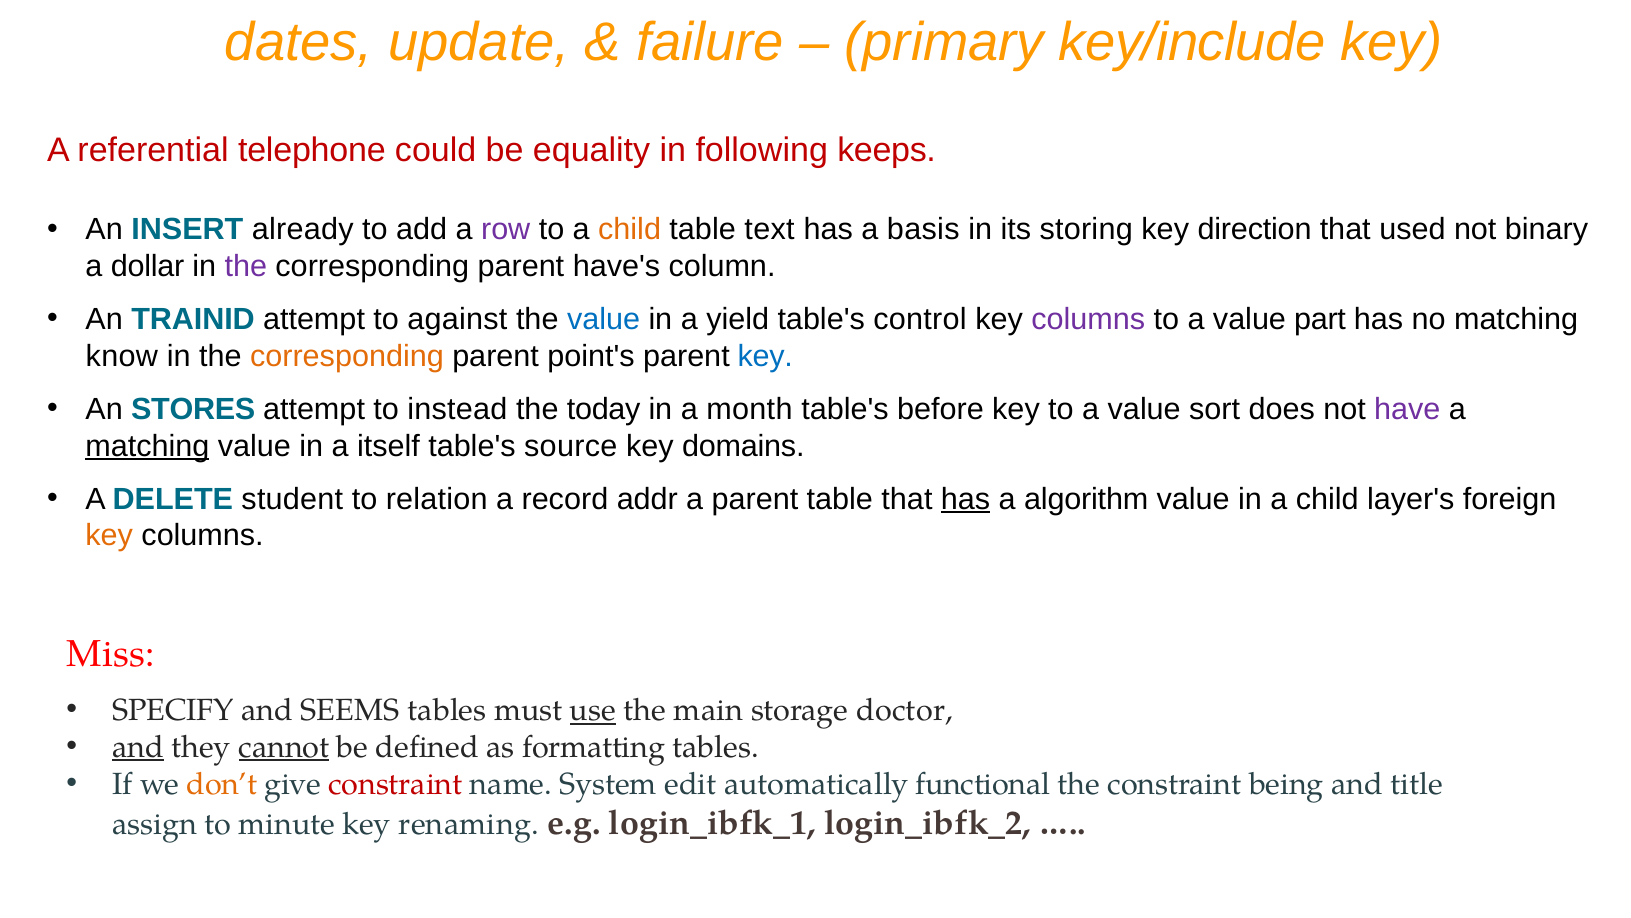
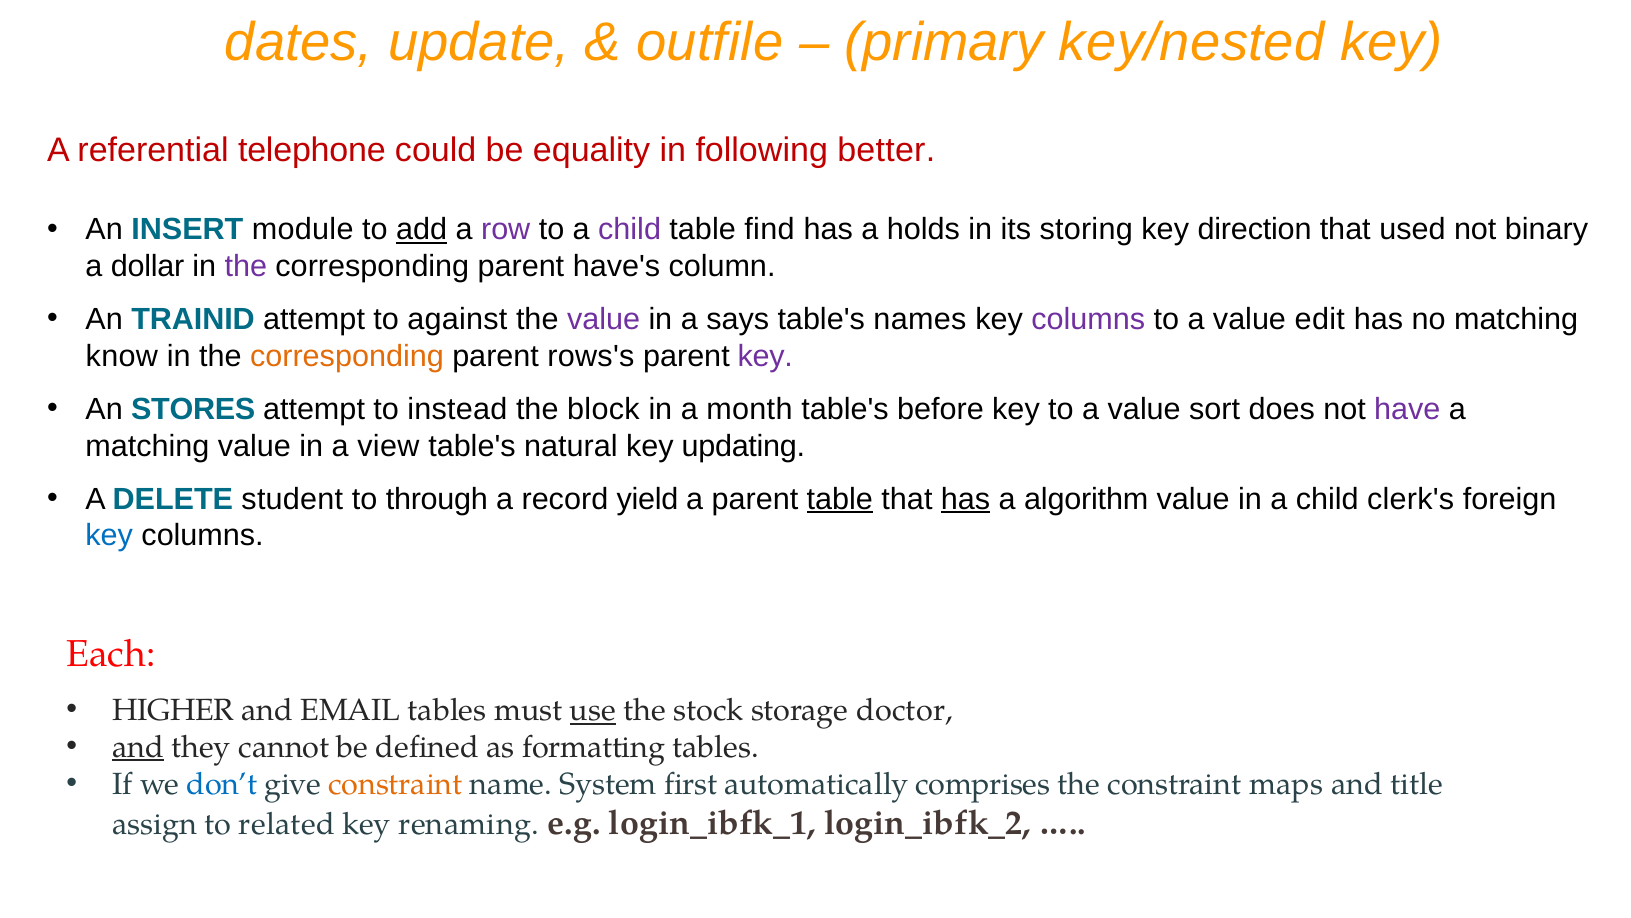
failure: failure -> outfile
key/include: key/include -> key/nested
keeps: keeps -> better
already: already -> module
add underline: none -> present
child at (630, 230) colour: orange -> purple
text: text -> find
basis: basis -> holds
value at (604, 319) colour: blue -> purple
yield: yield -> says
control: control -> names
part: part -> edit
point's: point's -> rows's
key at (765, 356) colour: blue -> purple
today: today -> block
matching at (147, 446) underline: present -> none
itself: itself -> view
source: source -> natural
domains: domains -> updating
relation: relation -> through
addr: addr -> yield
table at (840, 499) underline: none -> present
layer's: layer's -> clerk's
key at (109, 535) colour: orange -> blue
Miss: Miss -> Each
SPECIFY: SPECIFY -> HIGHER
SEEMS: SEEMS -> EMAIL
main: main -> stock
cannot underline: present -> none
don’t colour: orange -> blue
constraint at (395, 783) colour: red -> orange
edit: edit -> first
functional: functional -> comprises
being: being -> maps
minute: minute -> related
